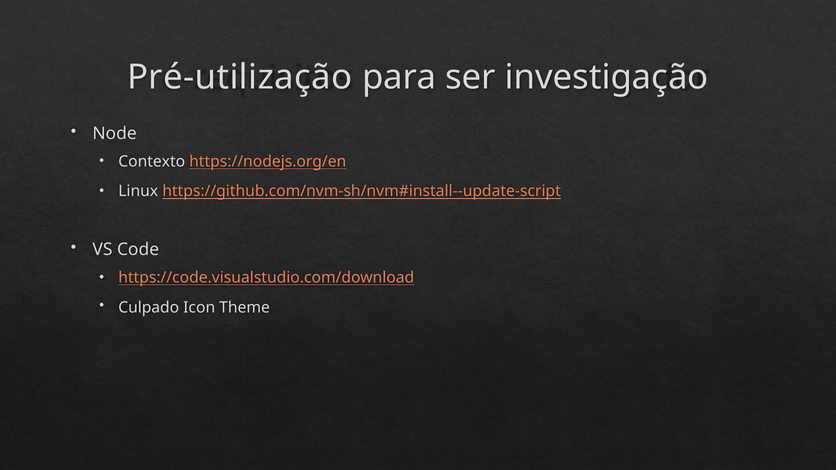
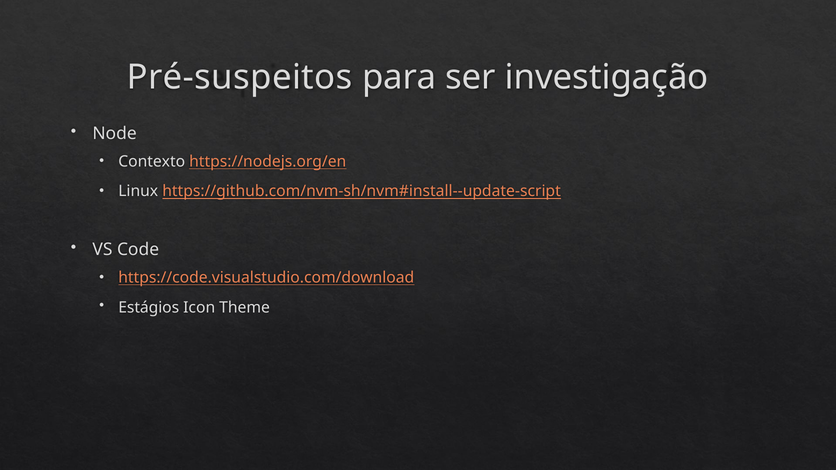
Pré-utilização: Pré-utilização -> Pré-suspeitos
Culpado: Culpado -> Estágios
